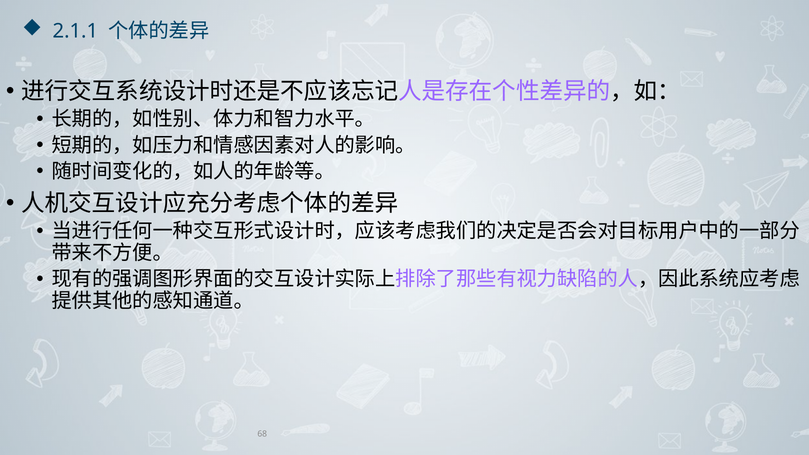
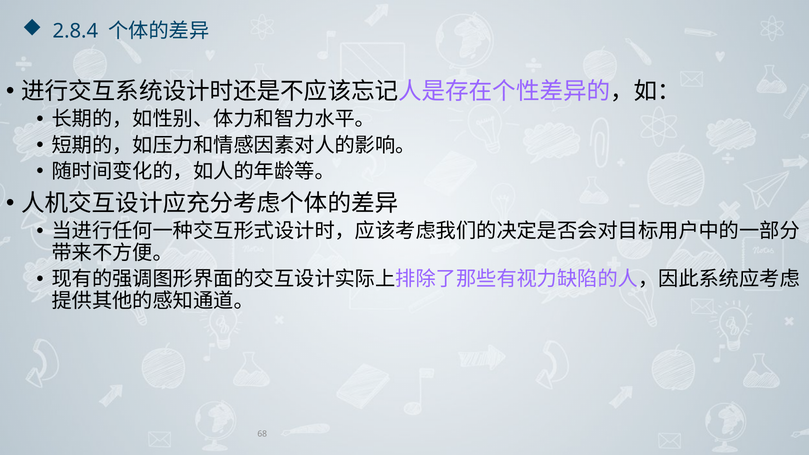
2.1.1: 2.1.1 -> 2.8.4
